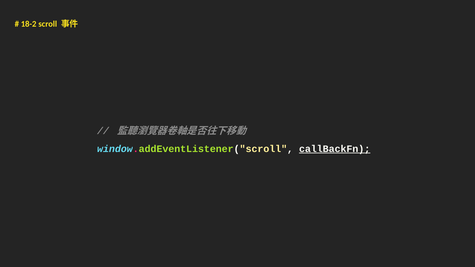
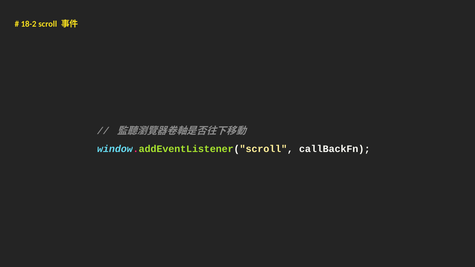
callBackFn underline: present -> none
